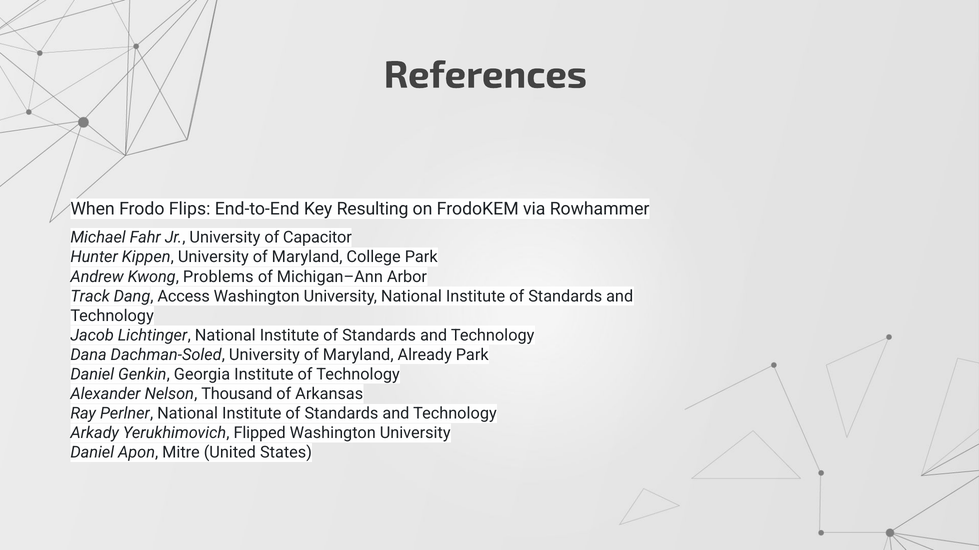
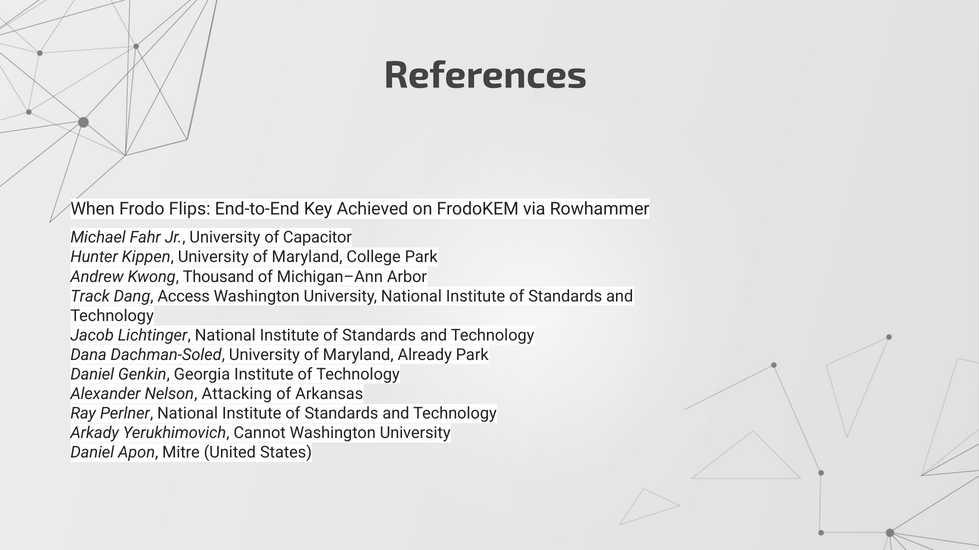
Resulting: Resulting -> Achieved
Problems: Problems -> Thousand
Thousand: Thousand -> Attacking
Flipped: Flipped -> Cannot
